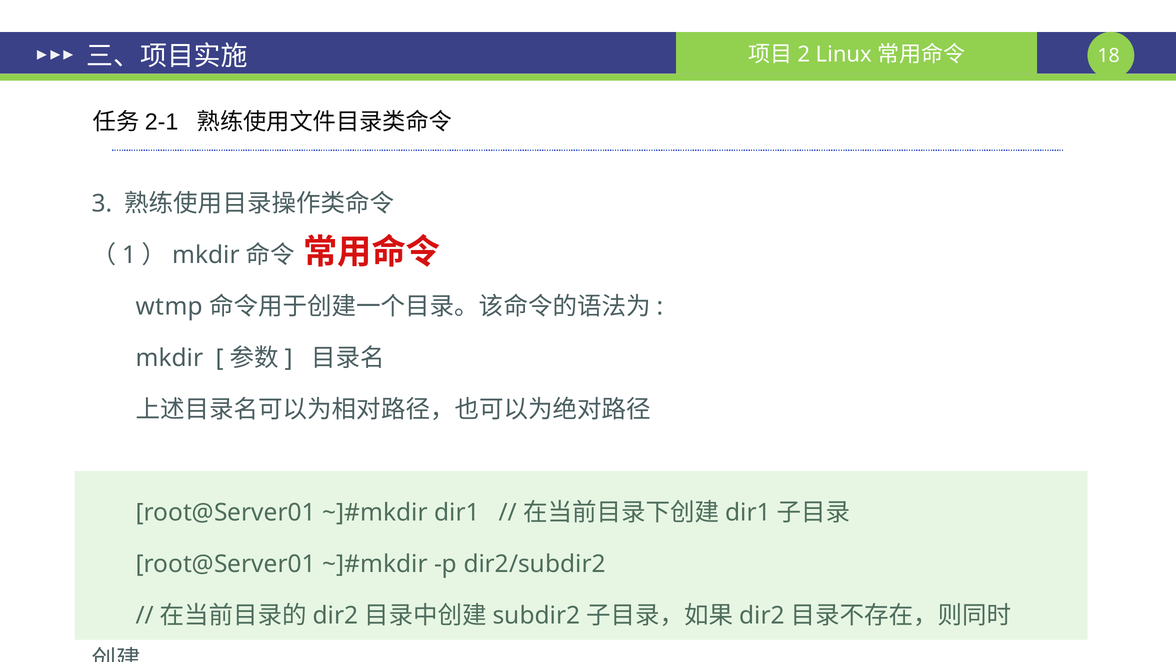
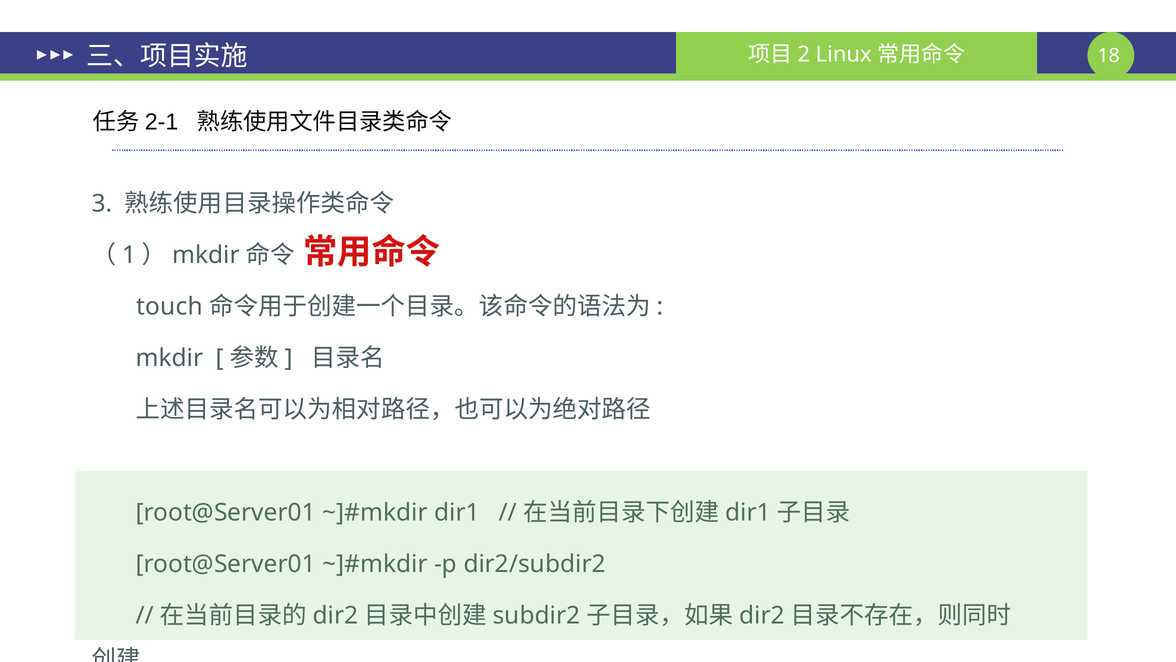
wtmp: wtmp -> touch
